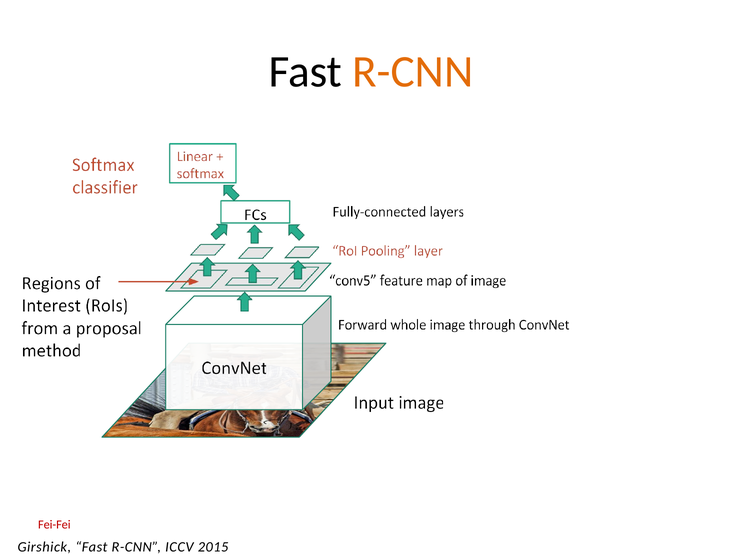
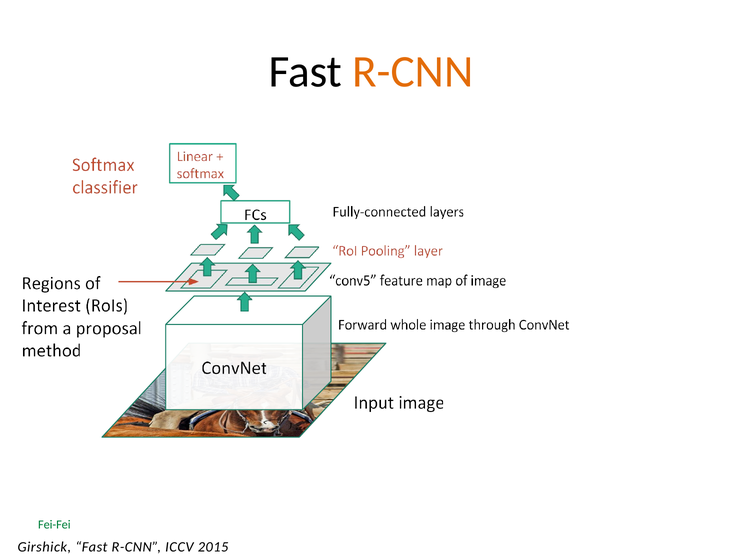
Fei-Fei colour: red -> green
